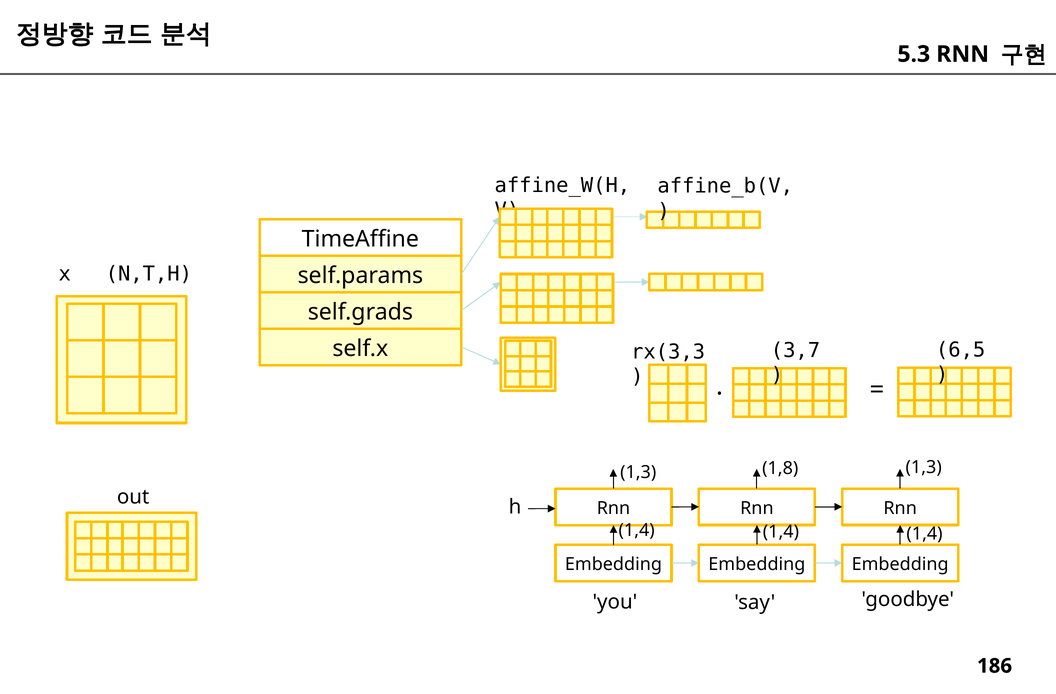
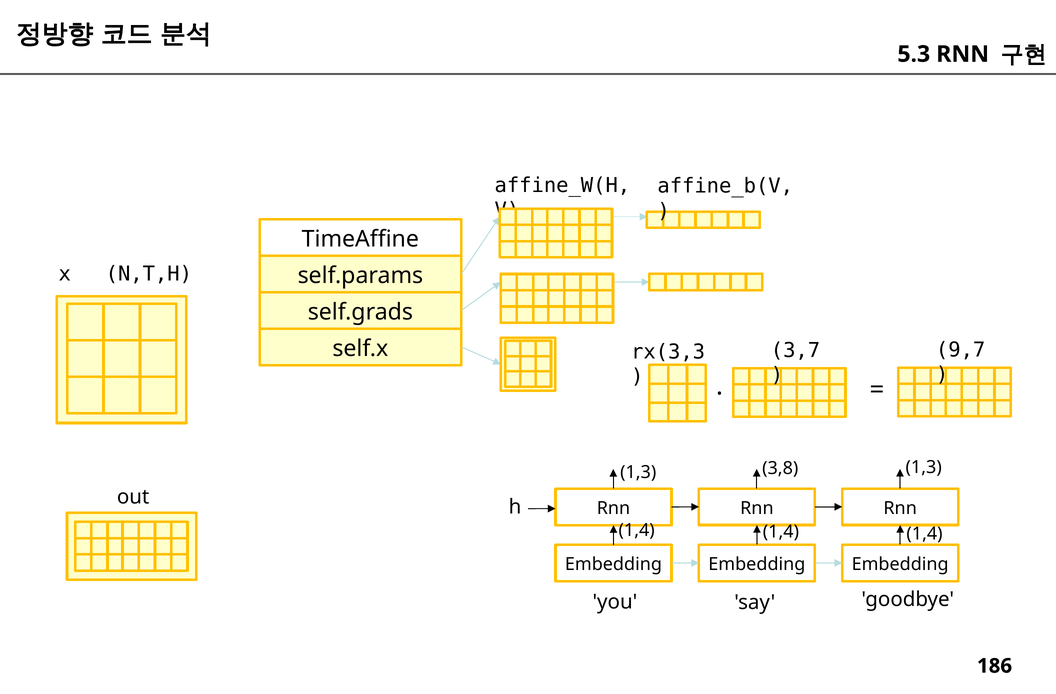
6,5: 6,5 -> 9,7
1,8: 1,8 -> 3,8
